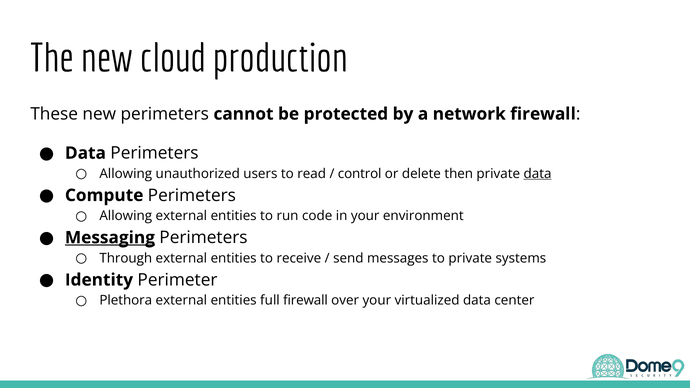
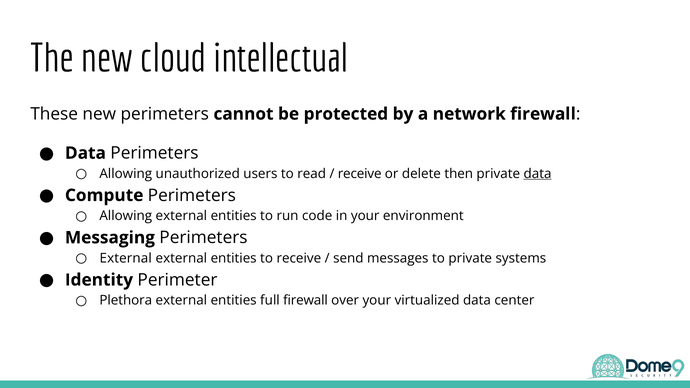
production: production -> intellectual
control at (360, 174): control -> receive
Messaging underline: present -> none
Through at (126, 258): Through -> External
